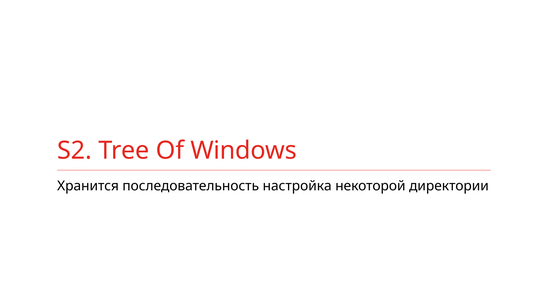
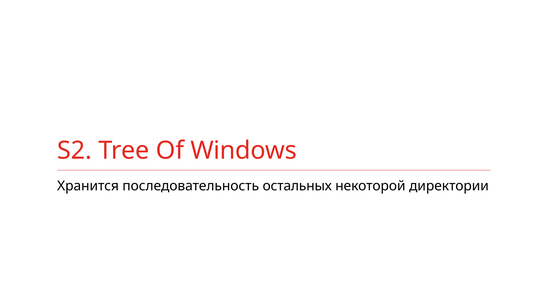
настройка: настройка -> остальных
